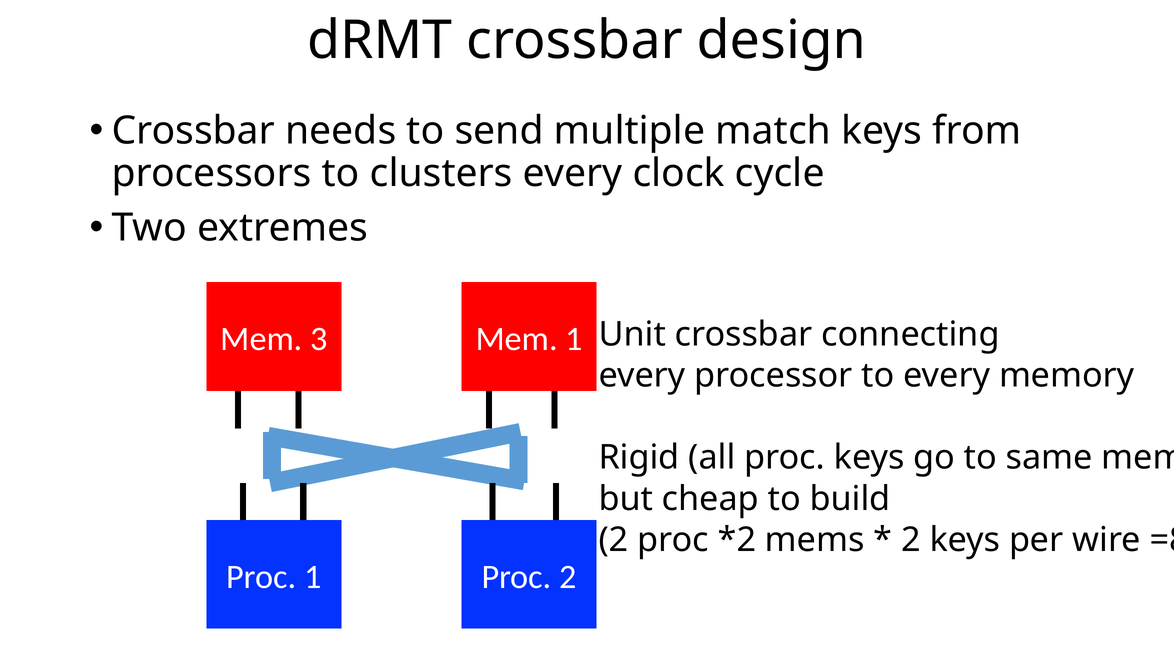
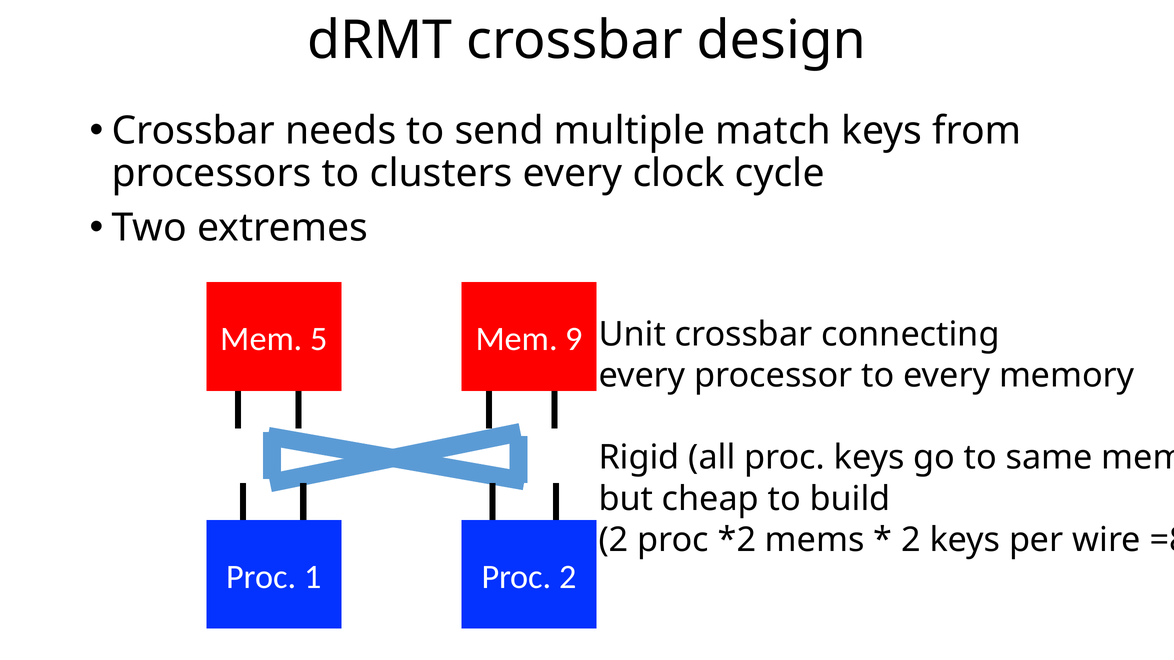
3: 3 -> 5
Mem 1: 1 -> 9
